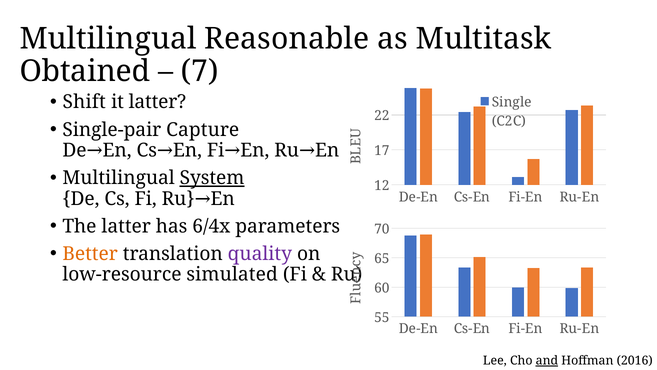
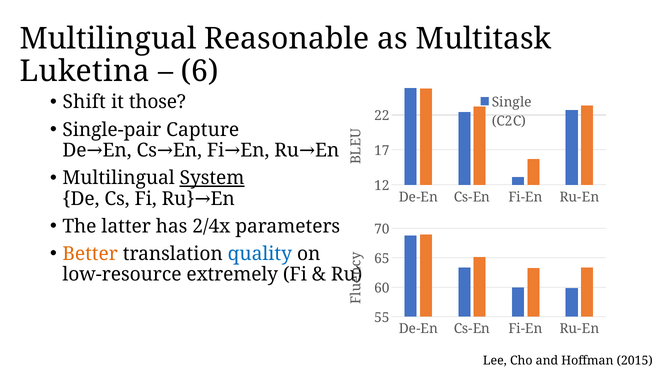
Obtained: Obtained -> Luketina
7: 7 -> 6
it latter: latter -> those
6/4x: 6/4x -> 2/4x
quality colour: purple -> blue
simulated: simulated -> extremely
and underline: present -> none
2016: 2016 -> 2015
